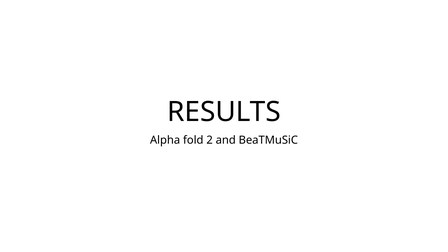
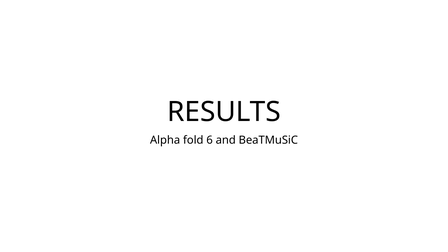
2: 2 -> 6
